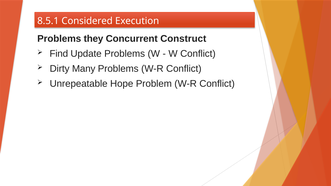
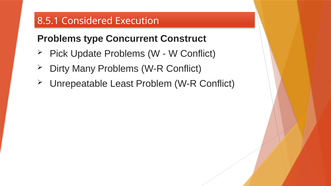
they: they -> type
Find: Find -> Pick
Hope: Hope -> Least
